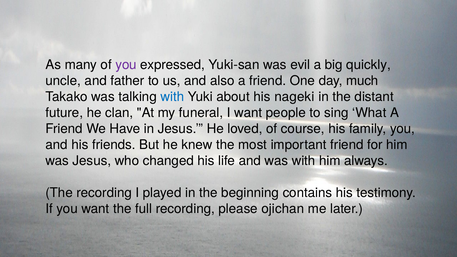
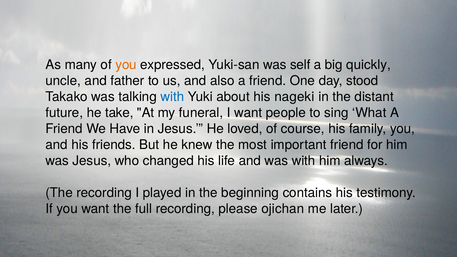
you at (126, 65) colour: purple -> orange
evil: evil -> self
much: much -> stood
clan: clan -> take
